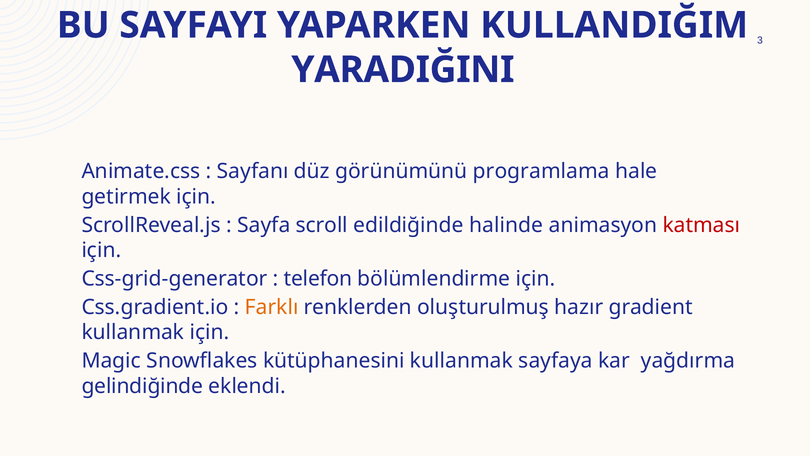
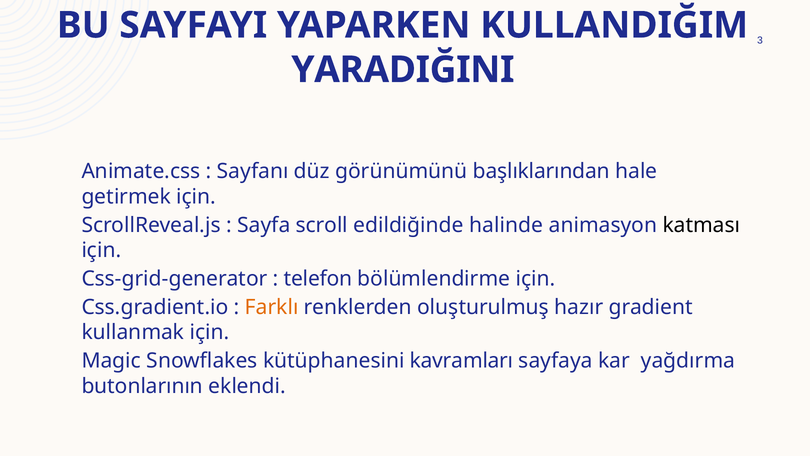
programlama: programlama -> başlıklarından
katması colour: red -> black
kütüphanesini kullanmak: kullanmak -> kavramları
gelindiğinde: gelindiğinde -> butonlarının
